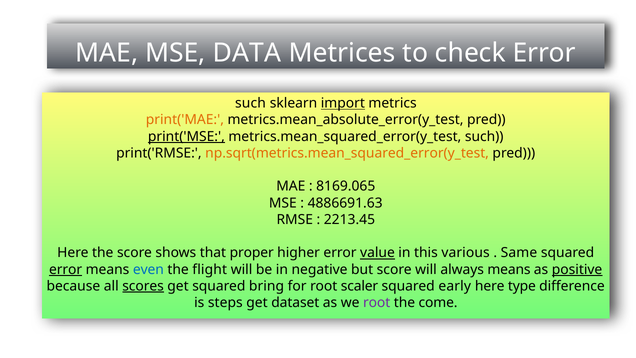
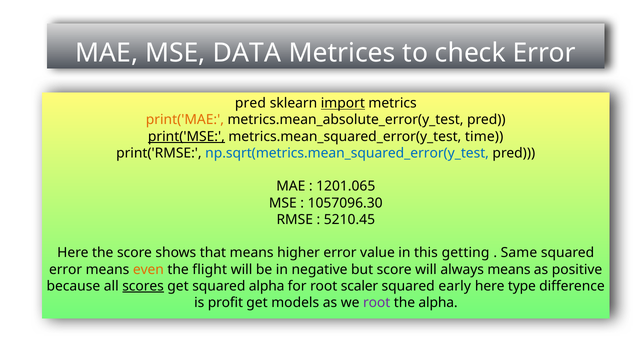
such at (250, 103): such -> pred
metrics.mean_squared_error(y_test such: such -> time
np.sqrt(metrics.mean_squared_error(y_test colour: orange -> blue
8169.065: 8169.065 -> 1201.065
4886691.63: 4886691.63 -> 1057096.30
2213.45: 2213.45 -> 5210.45
that proper: proper -> means
value underline: present -> none
various: various -> getting
error at (66, 269) underline: present -> none
even colour: blue -> orange
positive underline: present -> none
squared bring: bring -> alpha
steps: steps -> profit
dataset: dataset -> models
the come: come -> alpha
